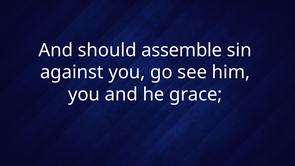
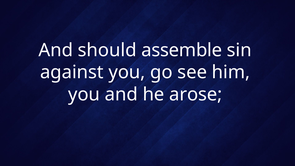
grace: grace -> arose
